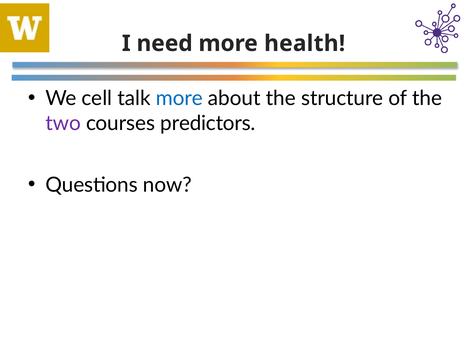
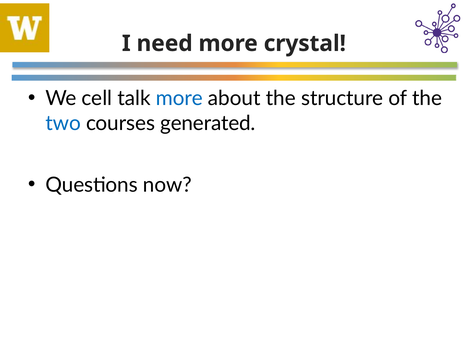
health: health -> crystal
two colour: purple -> blue
predictors: predictors -> generated
